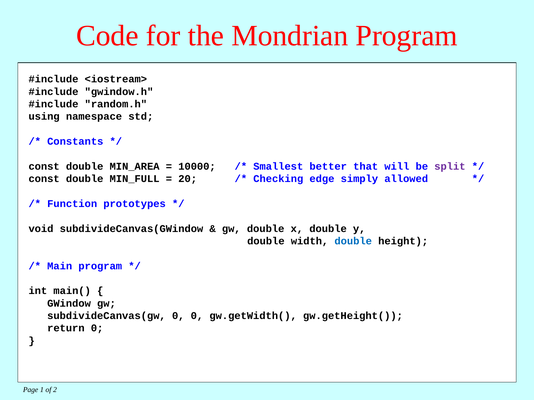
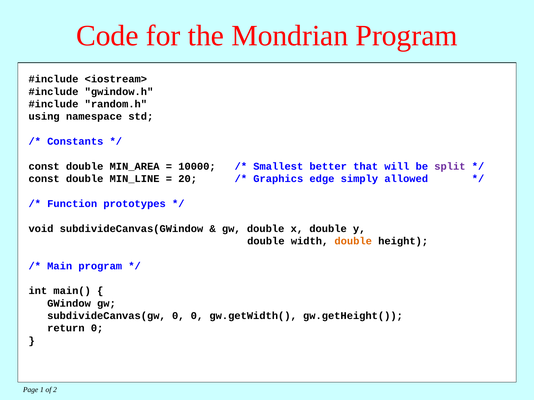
MIN_FULL: MIN_FULL -> MIN_LINE
Checking: Checking -> Graphics
double at (353, 241) colour: blue -> orange
